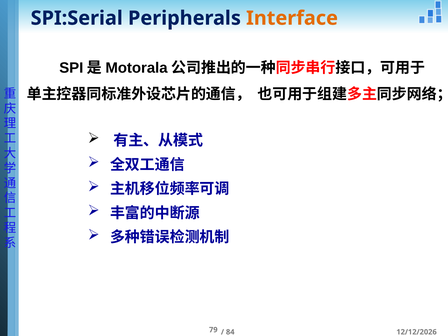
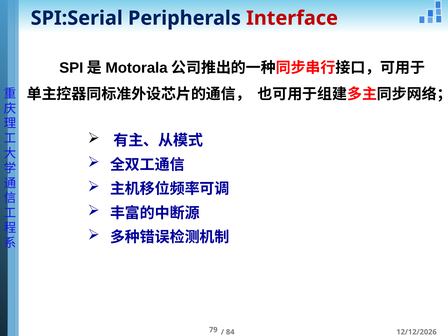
Interface colour: orange -> red
